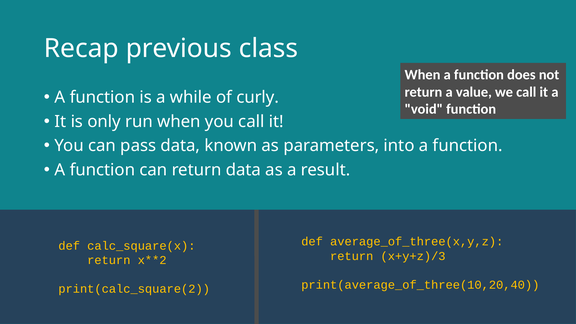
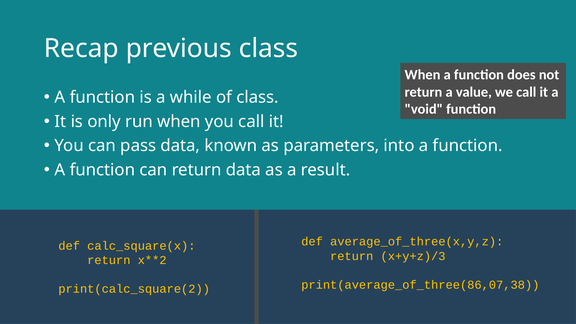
of curly: curly -> class
print(average_of_three(10,20,40: print(average_of_three(10,20,40 -> print(average_of_three(86,07,38
